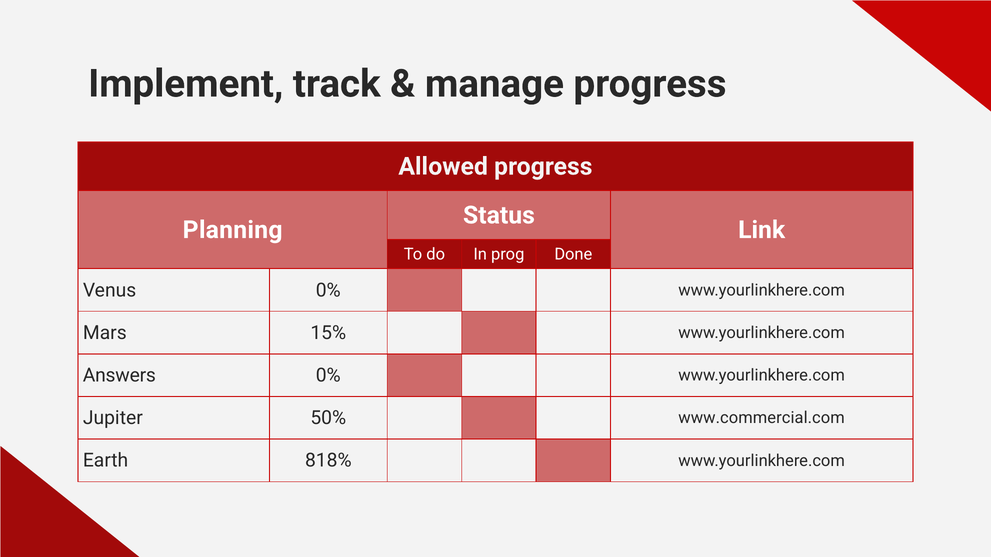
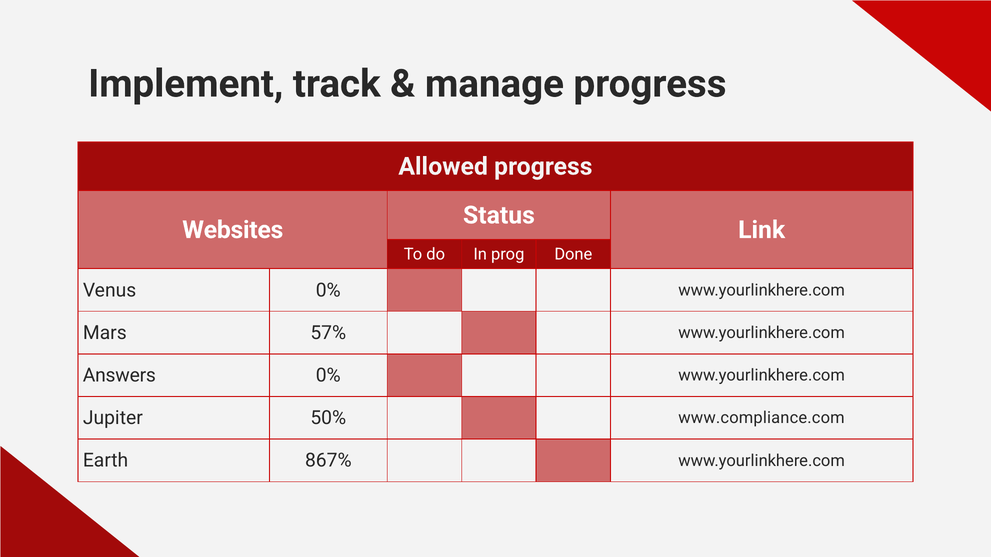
Planning: Planning -> Websites
15%: 15% -> 57%
www.commercial.com: www.commercial.com -> www.compliance.com
818%: 818% -> 867%
